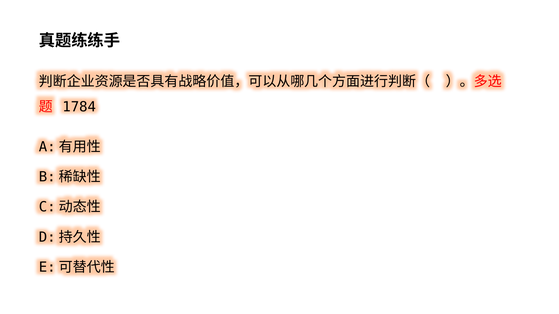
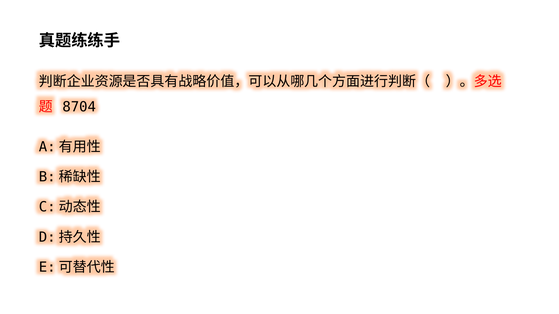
1784: 1784 -> 8704
